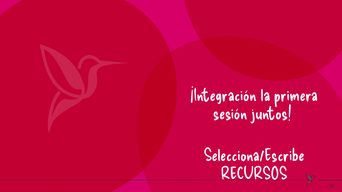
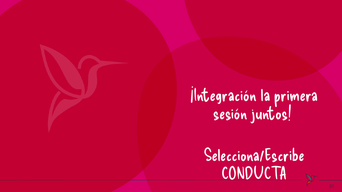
RECURSOS: RECURSOS -> CONDUCTA
